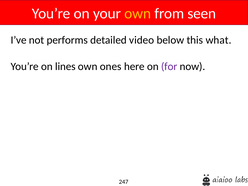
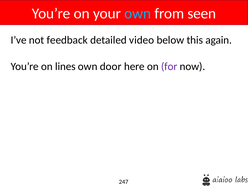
own at (138, 14) colour: yellow -> light blue
performs: performs -> feedback
what: what -> again
ones: ones -> door
